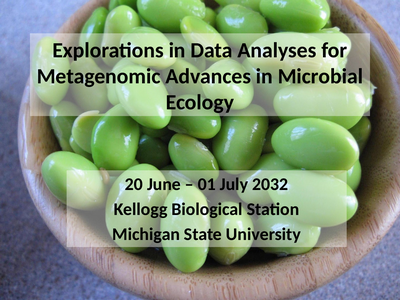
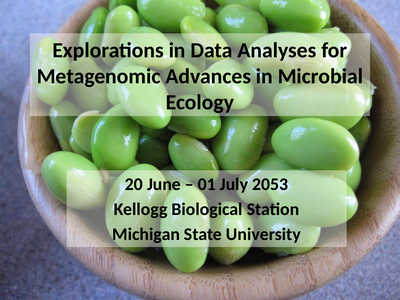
2032: 2032 -> 2053
